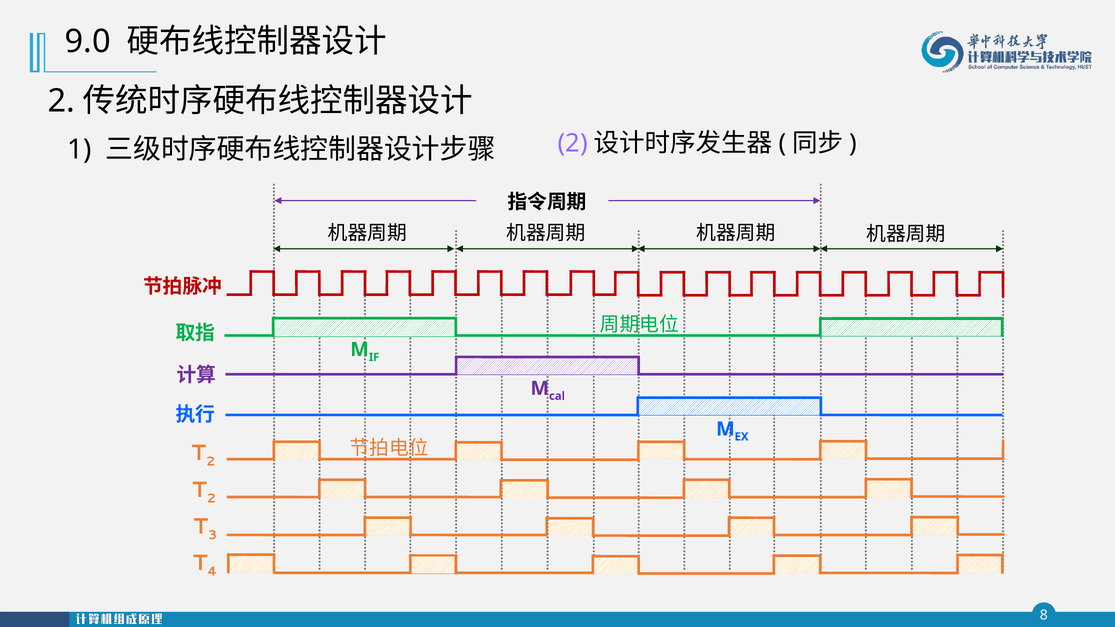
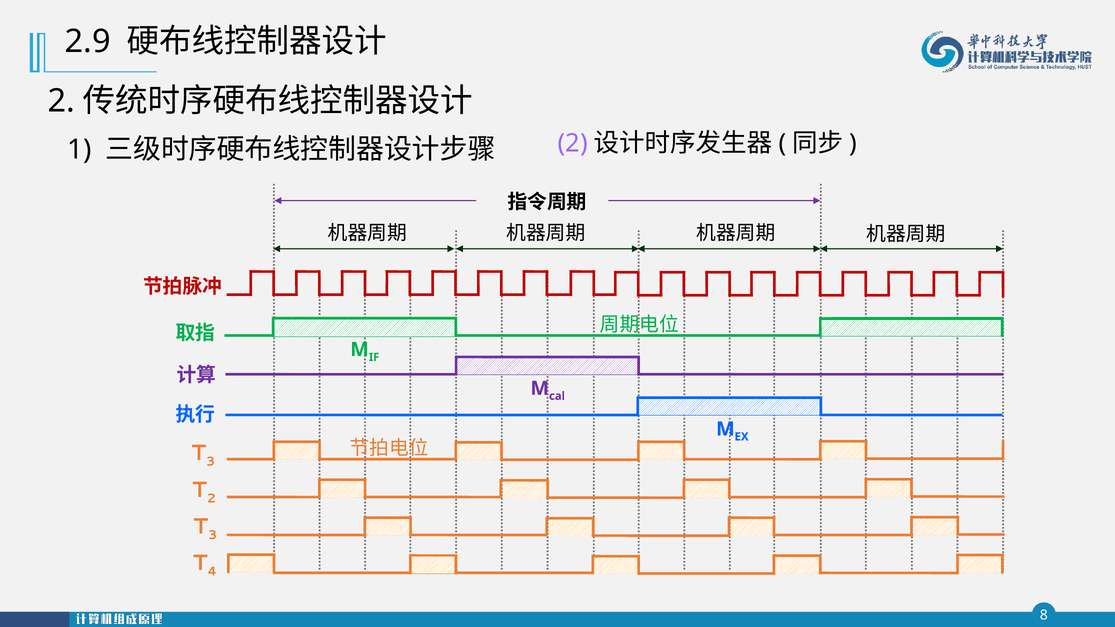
9.0: 9.0 -> 2.9
2 at (211, 462): 2 -> 3
